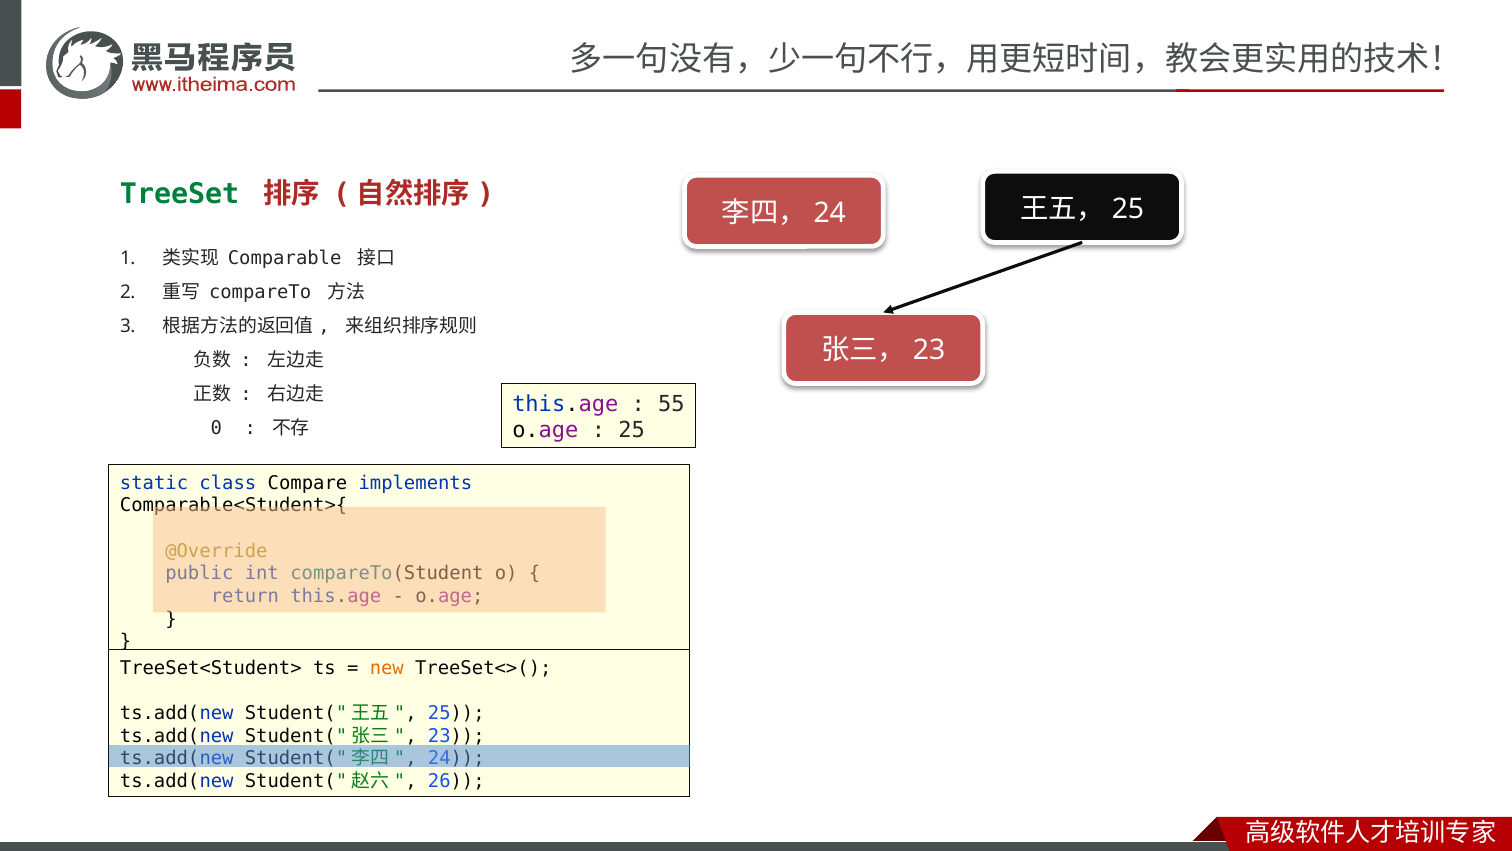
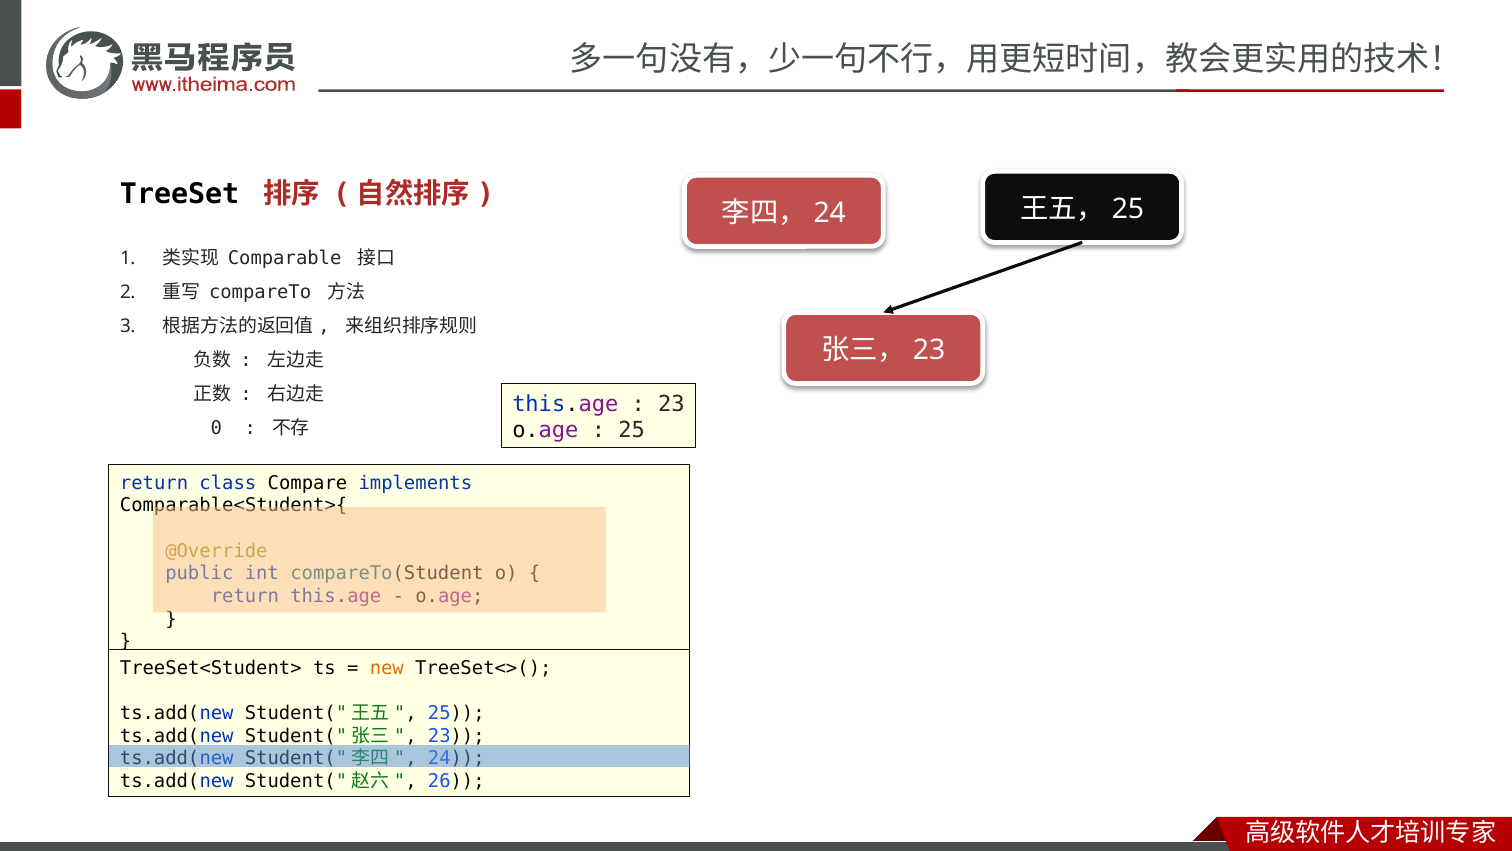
TreeSet colour: green -> black
55 at (671, 404): 55 -> 23
static at (154, 483): static -> return
